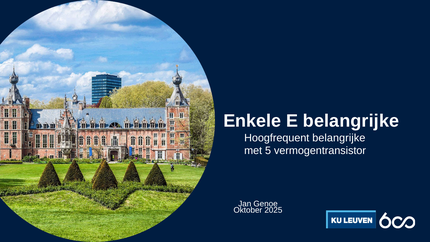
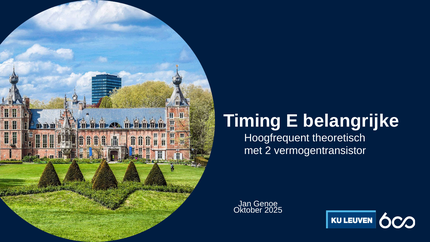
Enkele: Enkele -> Timing
Hoogfrequent belangrijke: belangrijke -> theoretisch
5: 5 -> 2
